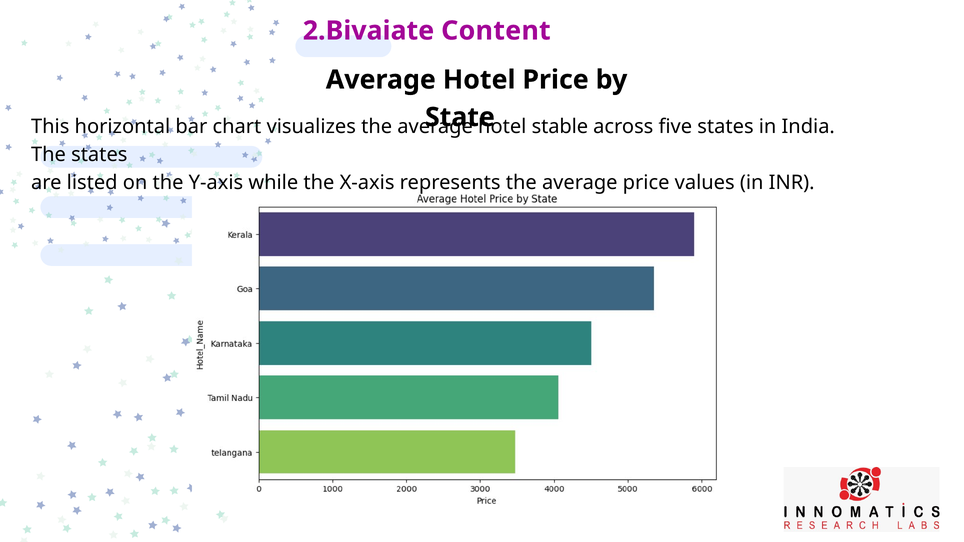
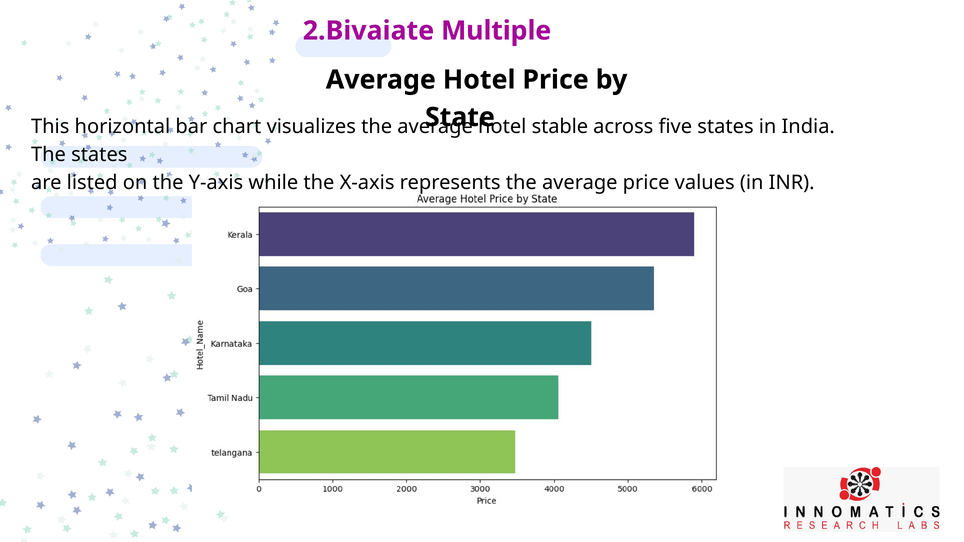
Content: Content -> Multiple
